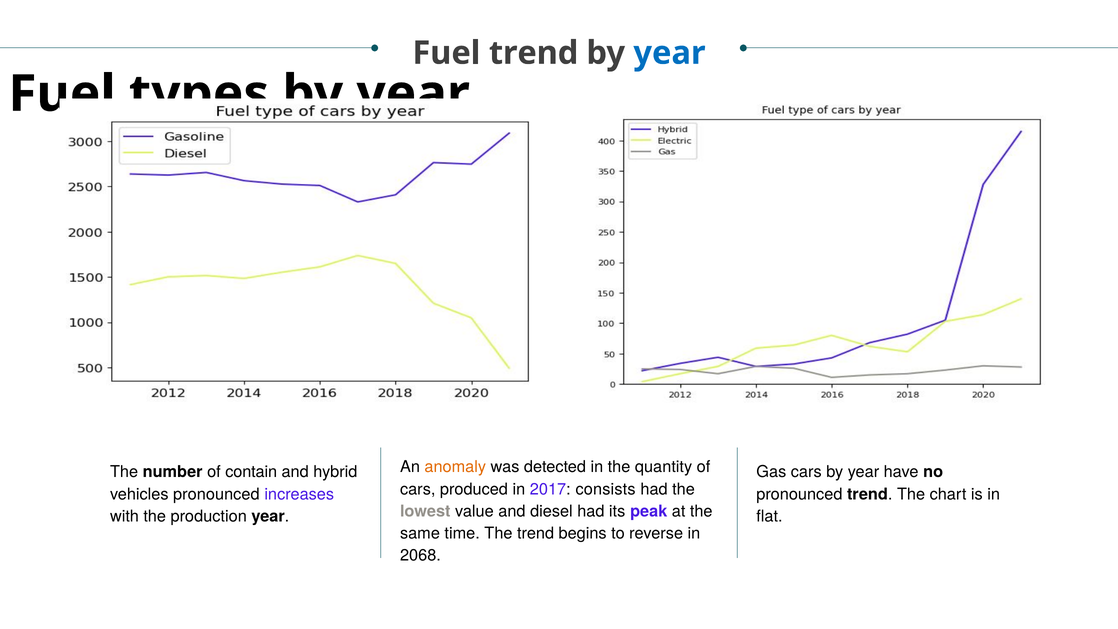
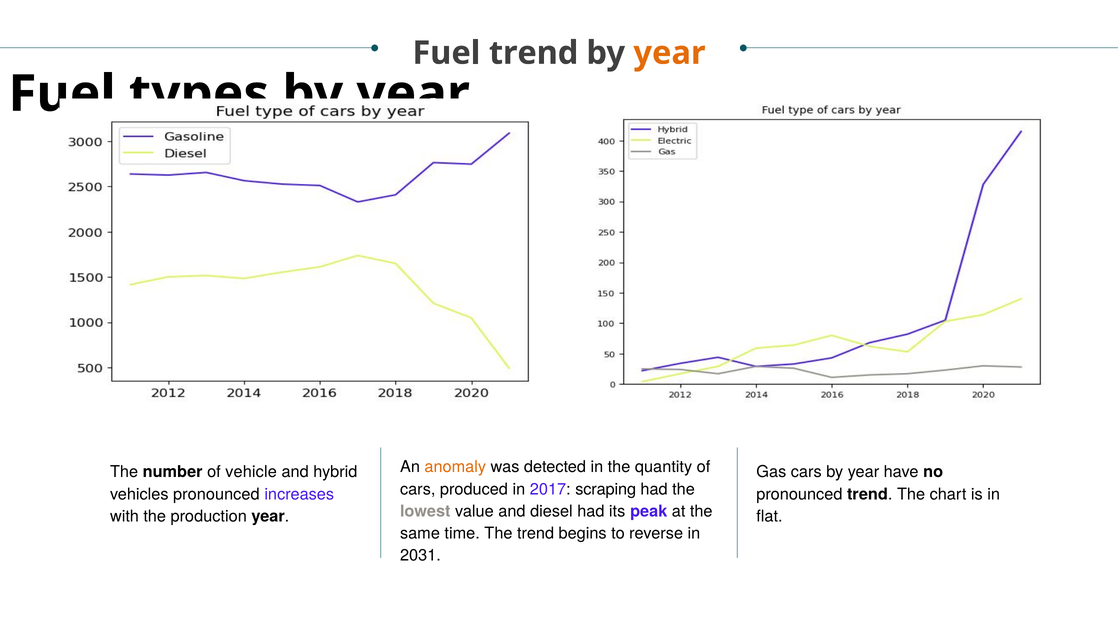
year at (669, 53) colour: blue -> orange
contain: contain -> vehicle
consists: consists -> scraping
2068: 2068 -> 2031
